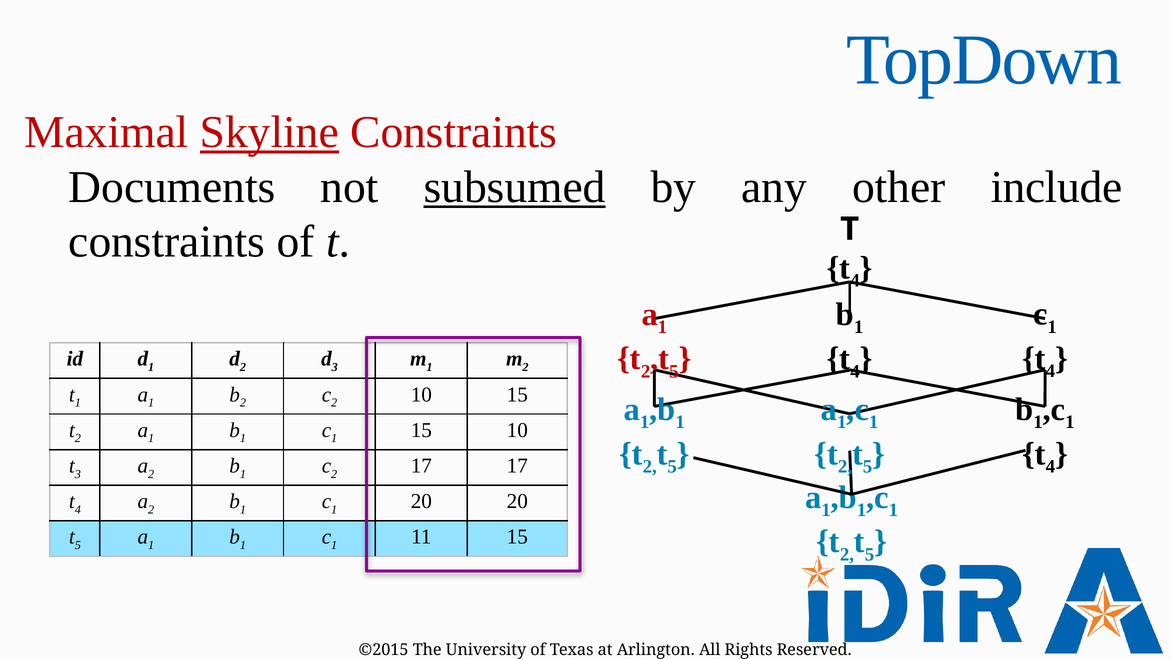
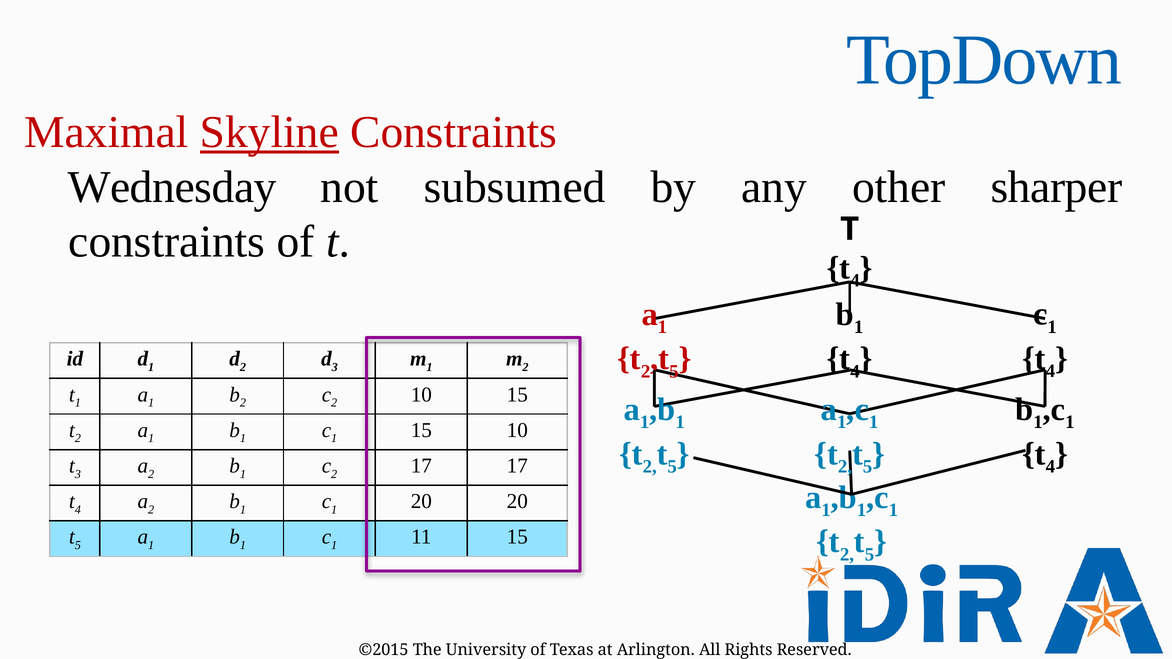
Documents: Documents -> Wednesday
subsumed underline: present -> none
include: include -> sharper
